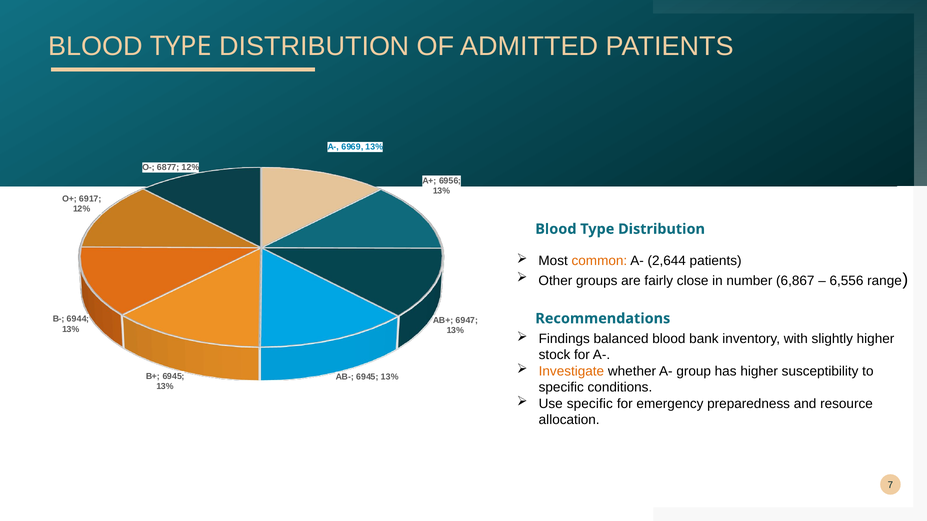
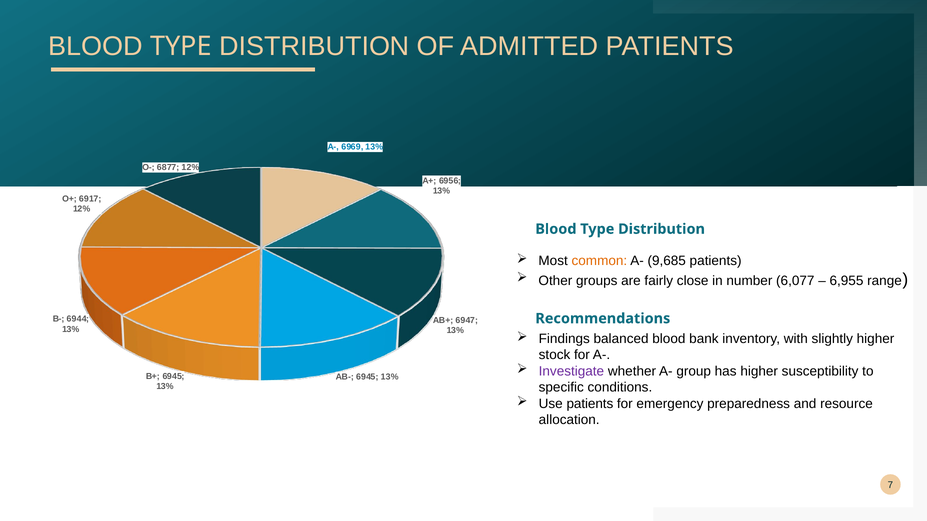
2,644: 2,644 -> 9,685
6,867: 6,867 -> 6,077
6,556: 6,556 -> 6,955
Investigate colour: orange -> purple
Use specific: specific -> patients
